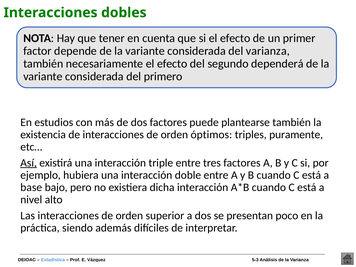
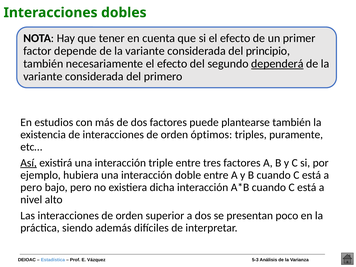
del varianza: varianza -> principio
dependerá underline: none -> present
base at (31, 187): base -> pero
